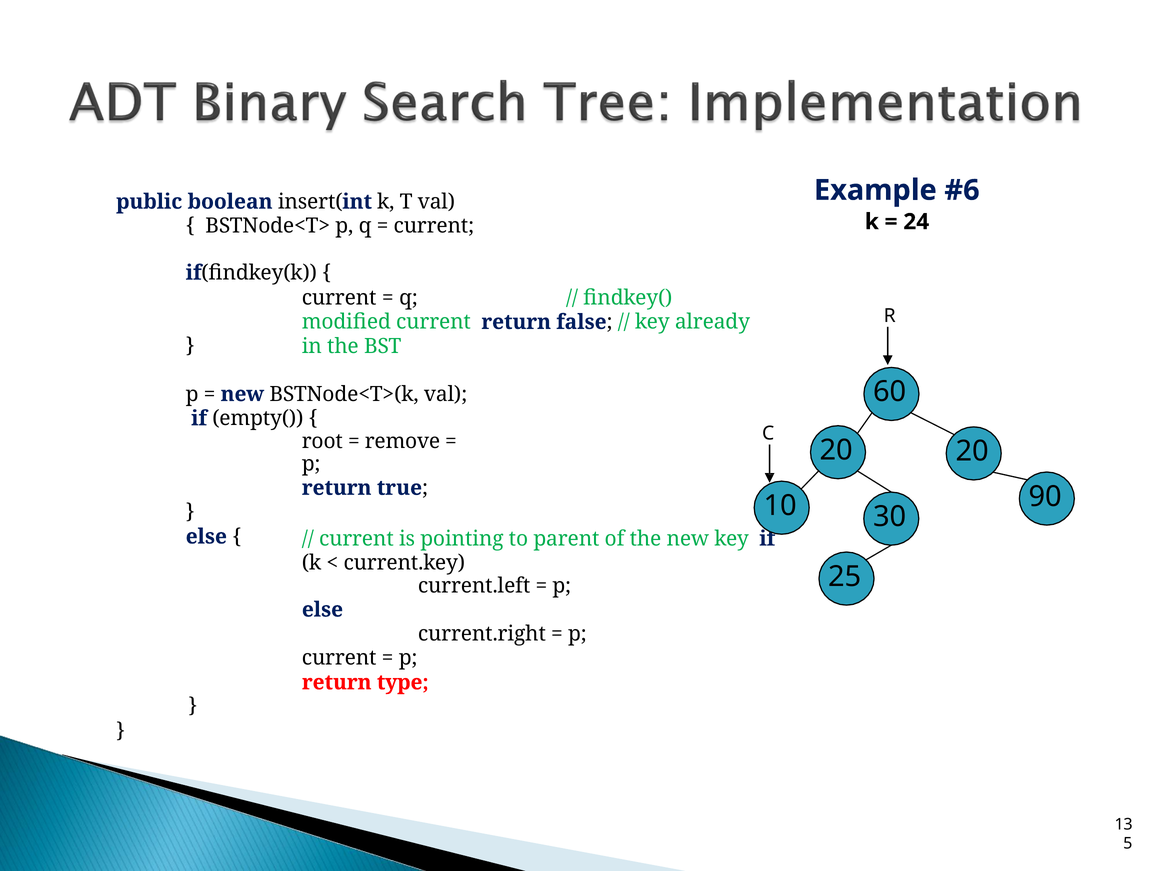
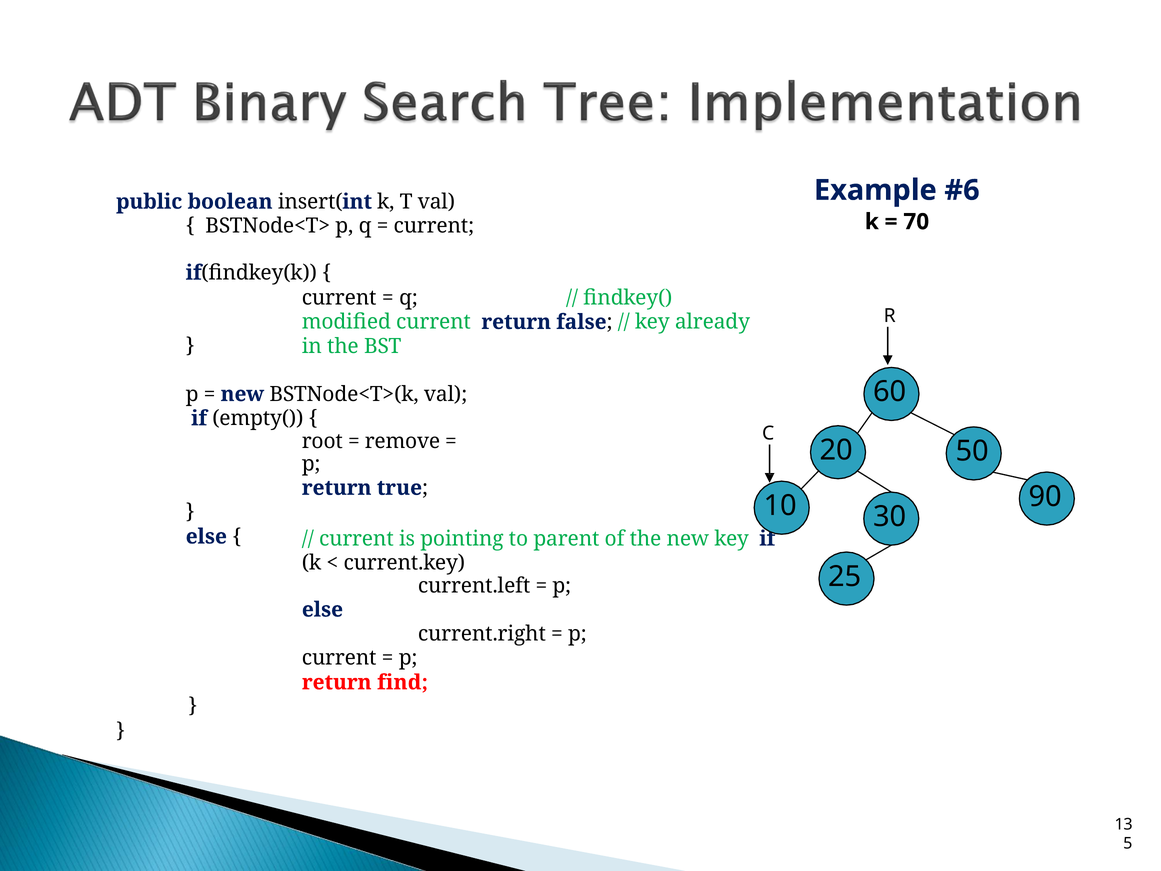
24: 24 -> 70
20 20: 20 -> 50
type: type -> find
